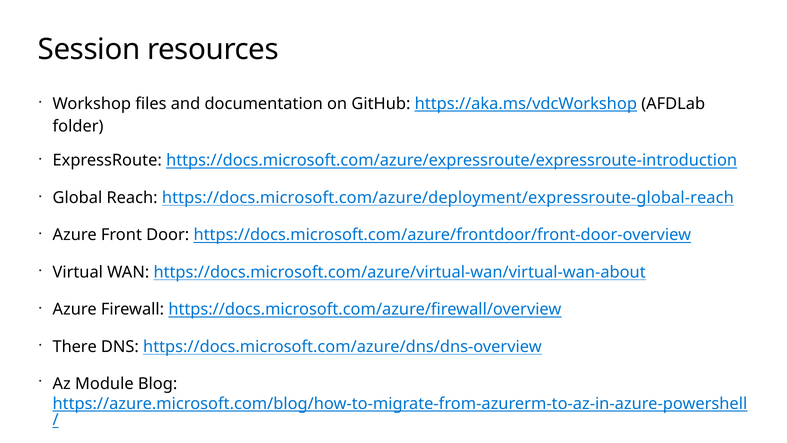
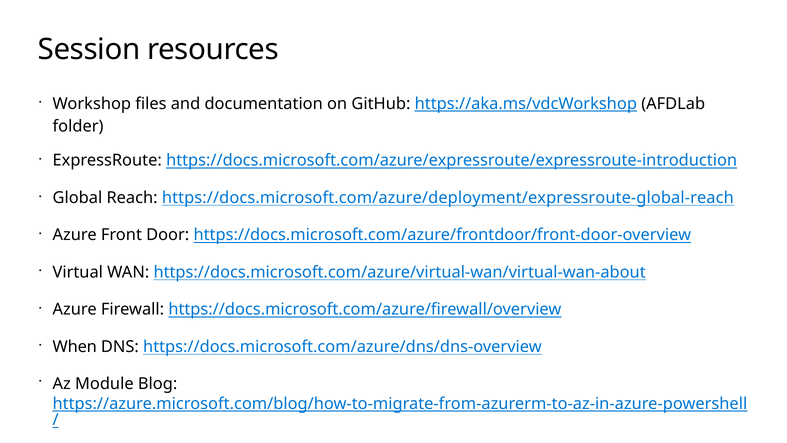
There: There -> When
